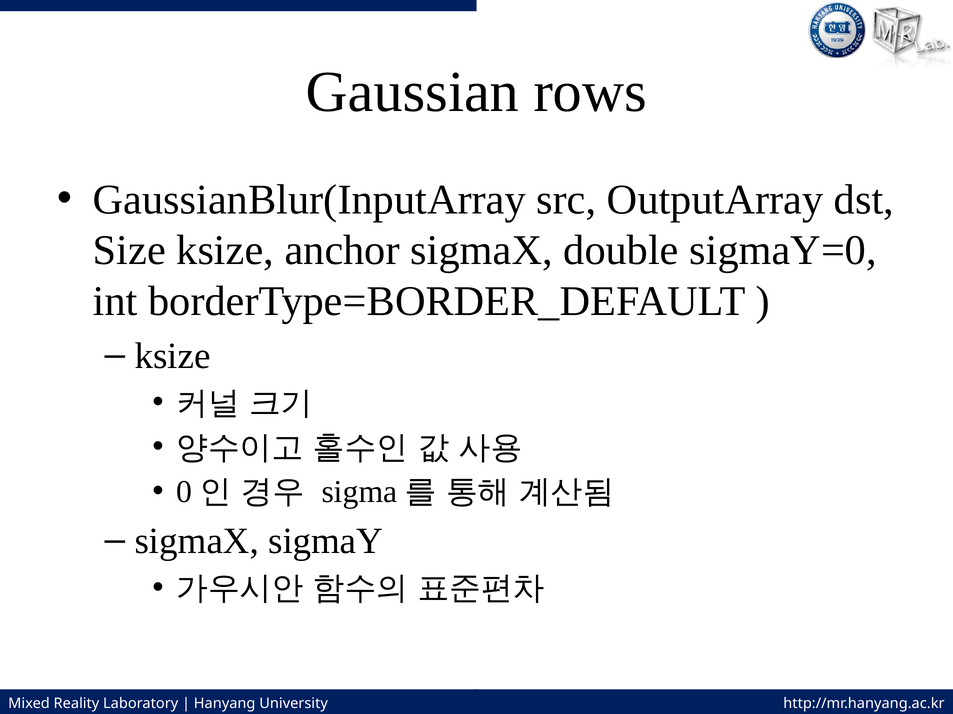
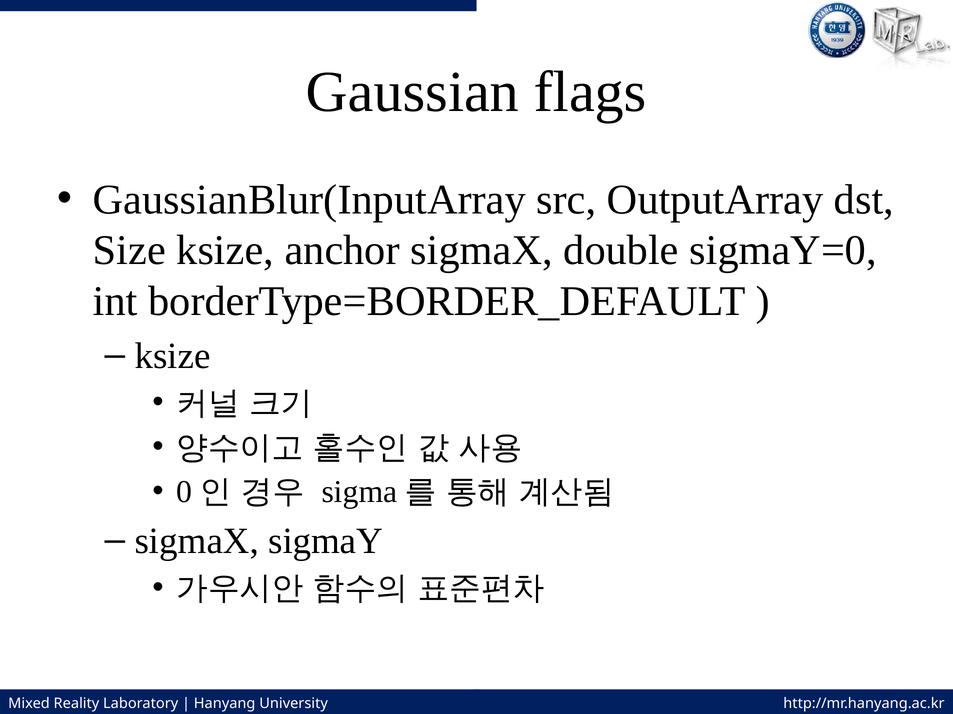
rows: rows -> flags
